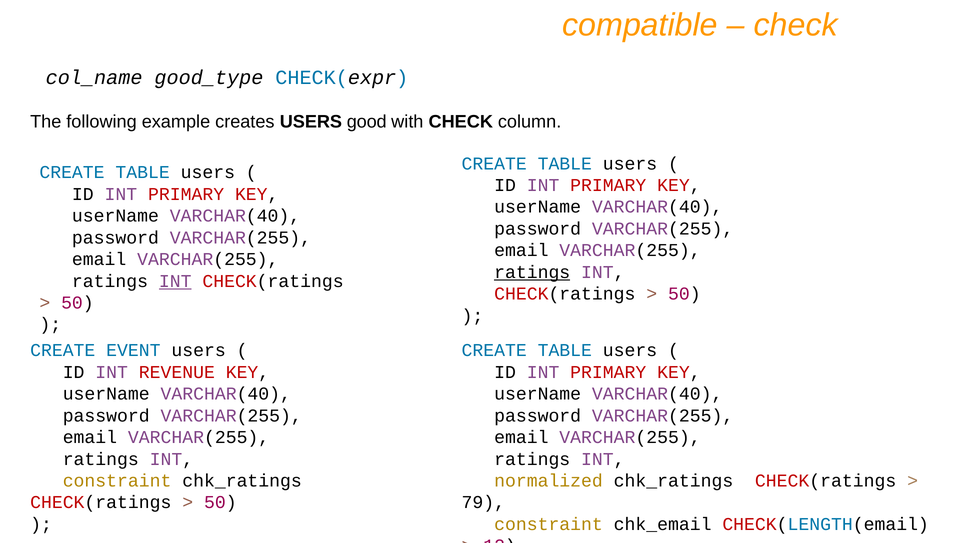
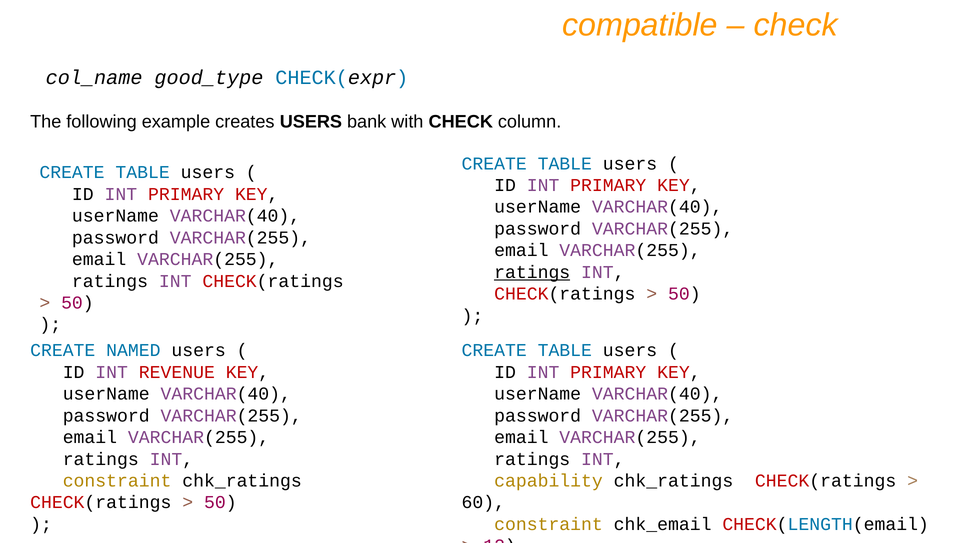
good: good -> bank
INT at (175, 281) underline: present -> none
EVENT: EVENT -> NAMED
normalized: normalized -> capability
79: 79 -> 60
